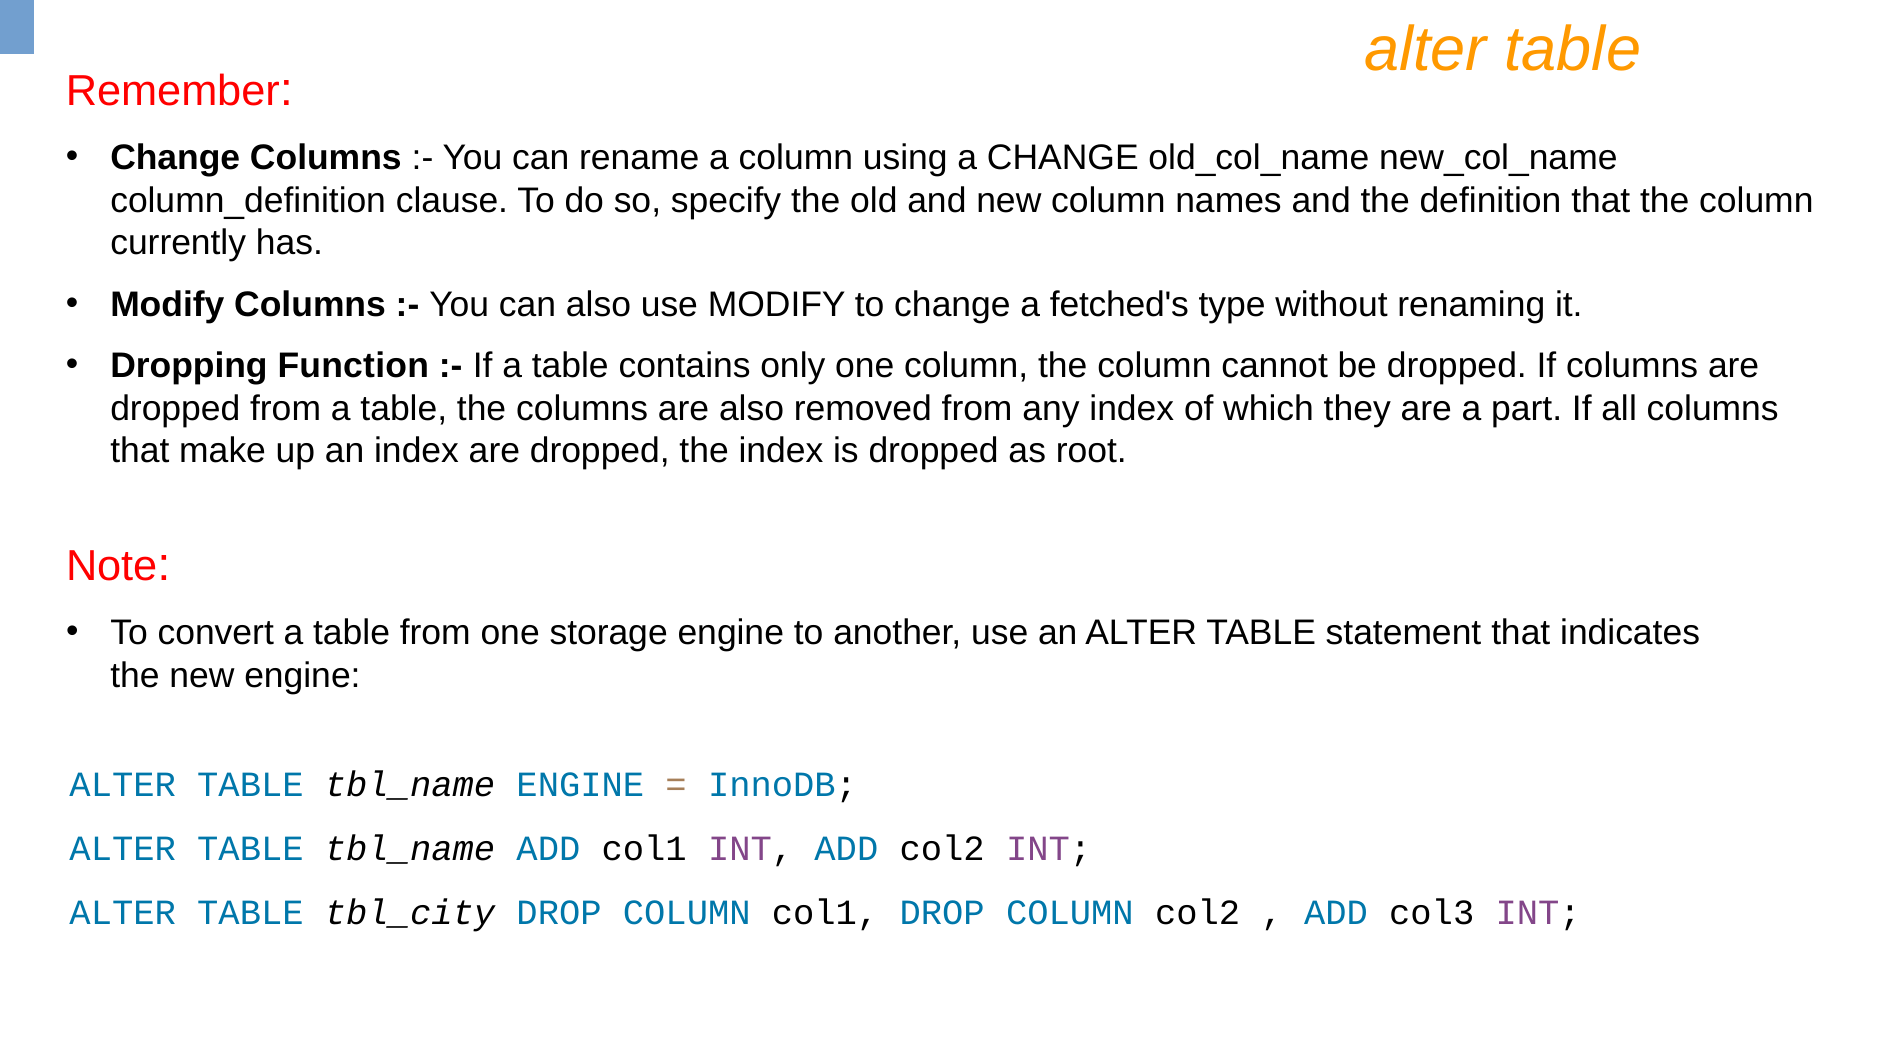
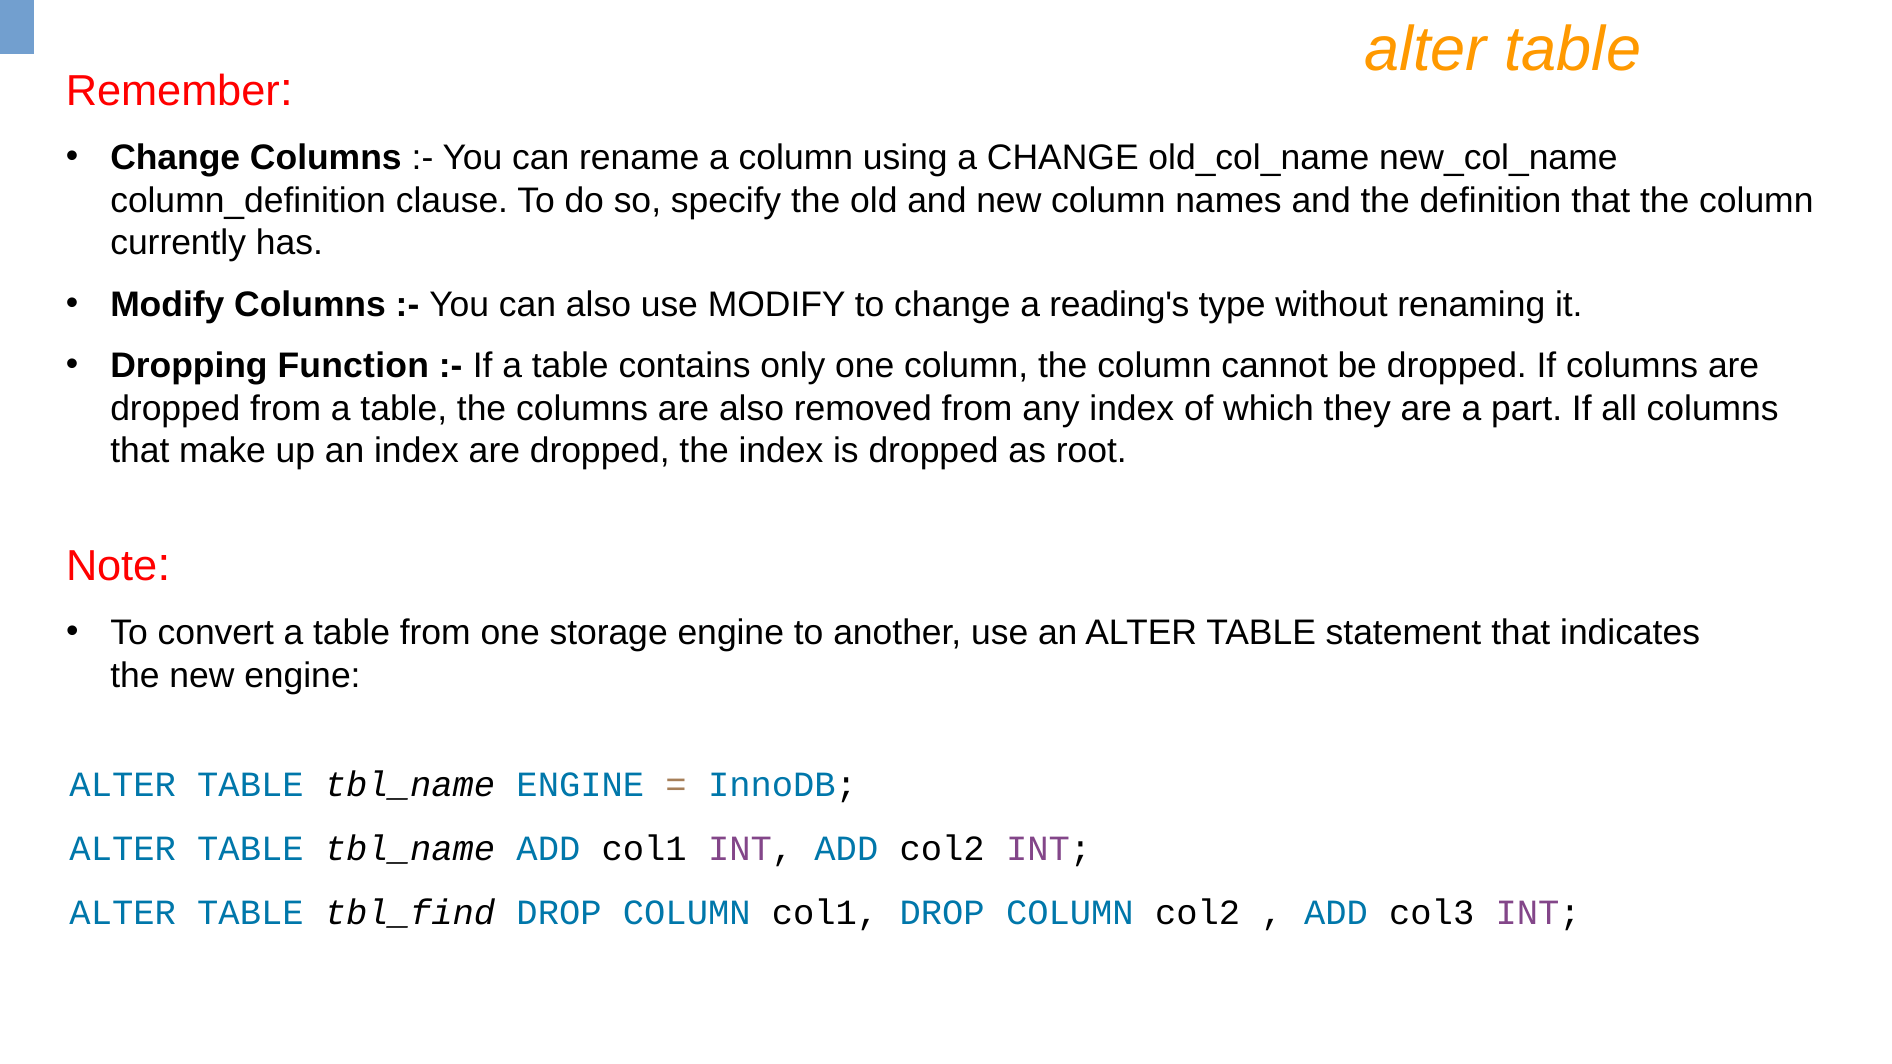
fetched's: fetched's -> reading's
tbl_city: tbl_city -> tbl_find
